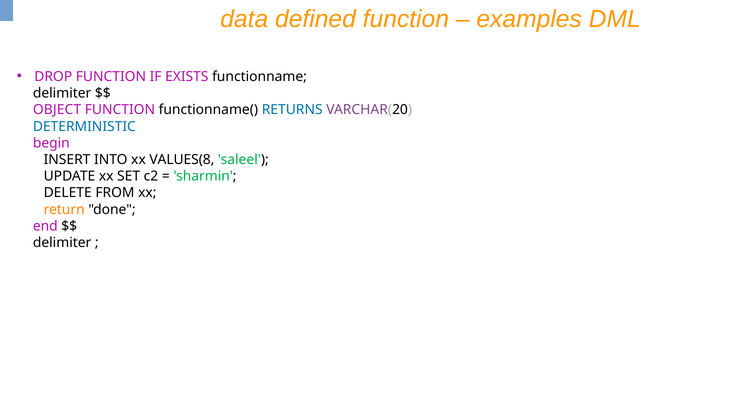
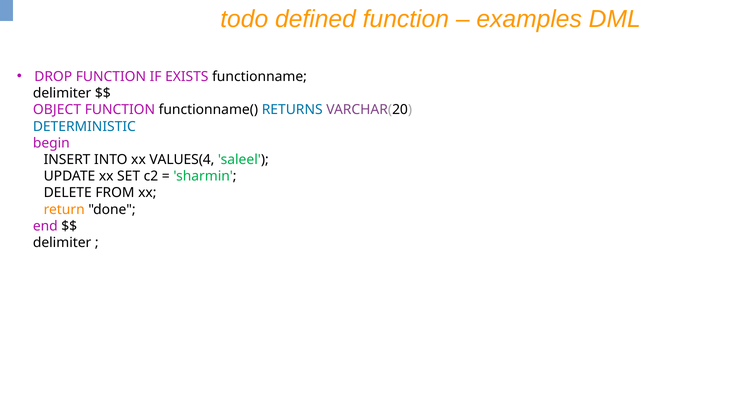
data: data -> todo
VALUES(8: VALUES(8 -> VALUES(4
